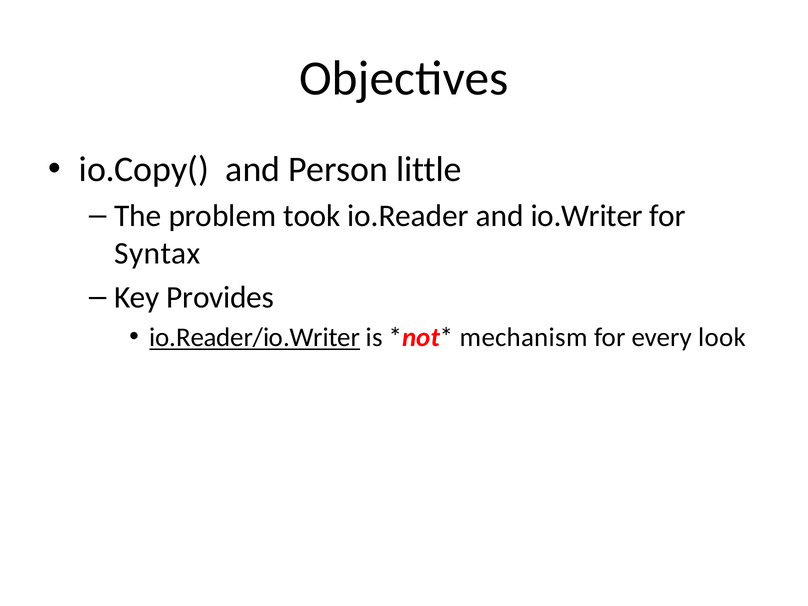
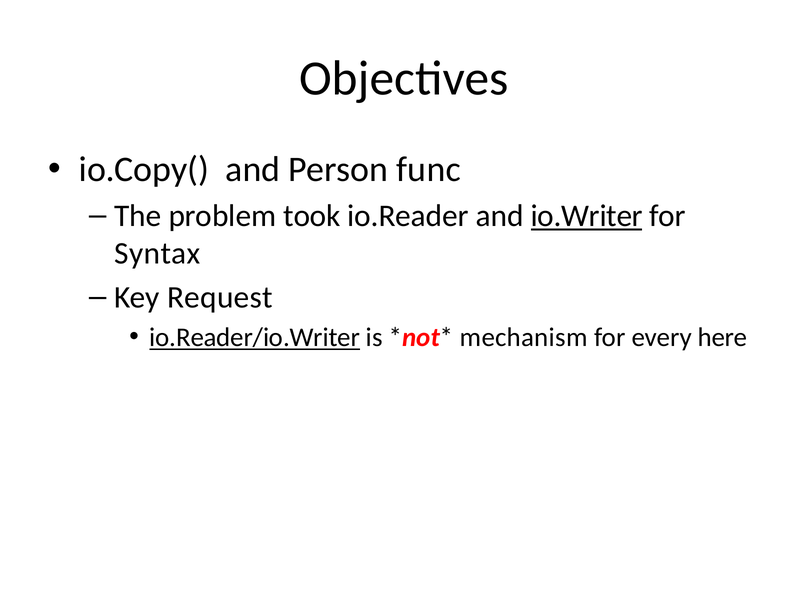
little: little -> func
io.Writer underline: none -> present
Provides: Provides -> Request
look: look -> here
